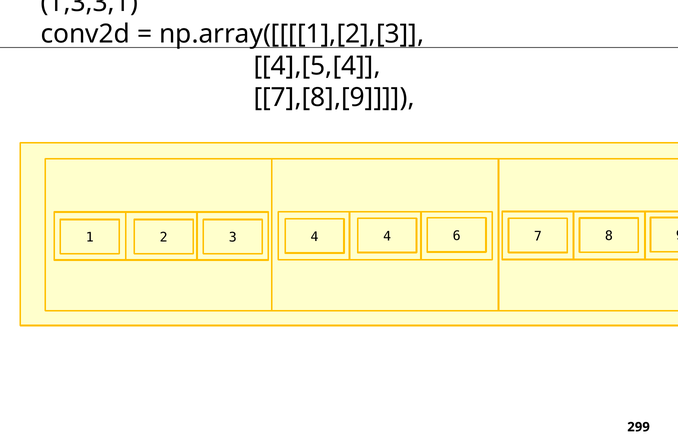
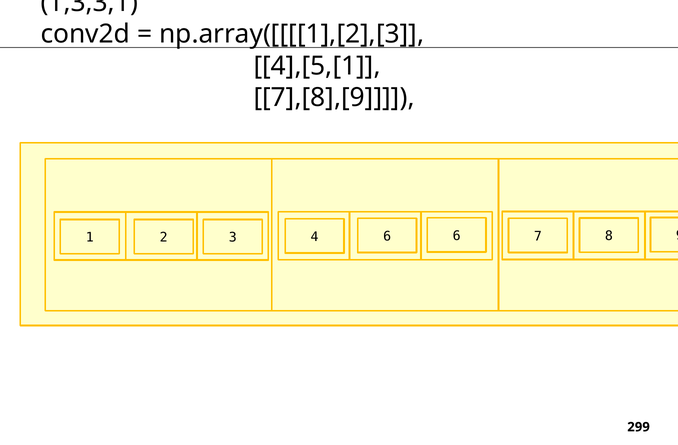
4],[5,[4: 4],[5,[4 -> 4],[5,[1
4 4: 4 -> 6
